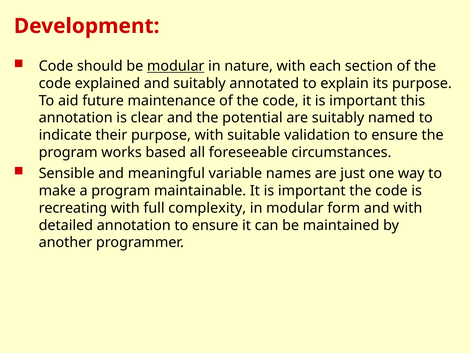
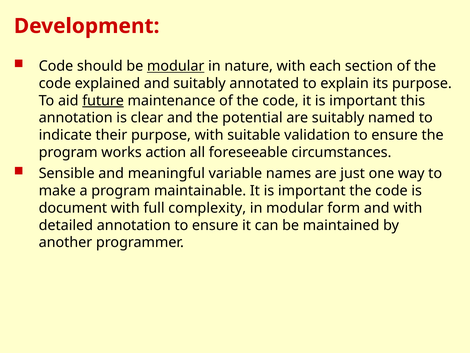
future underline: none -> present
based: based -> action
recreating: recreating -> document
